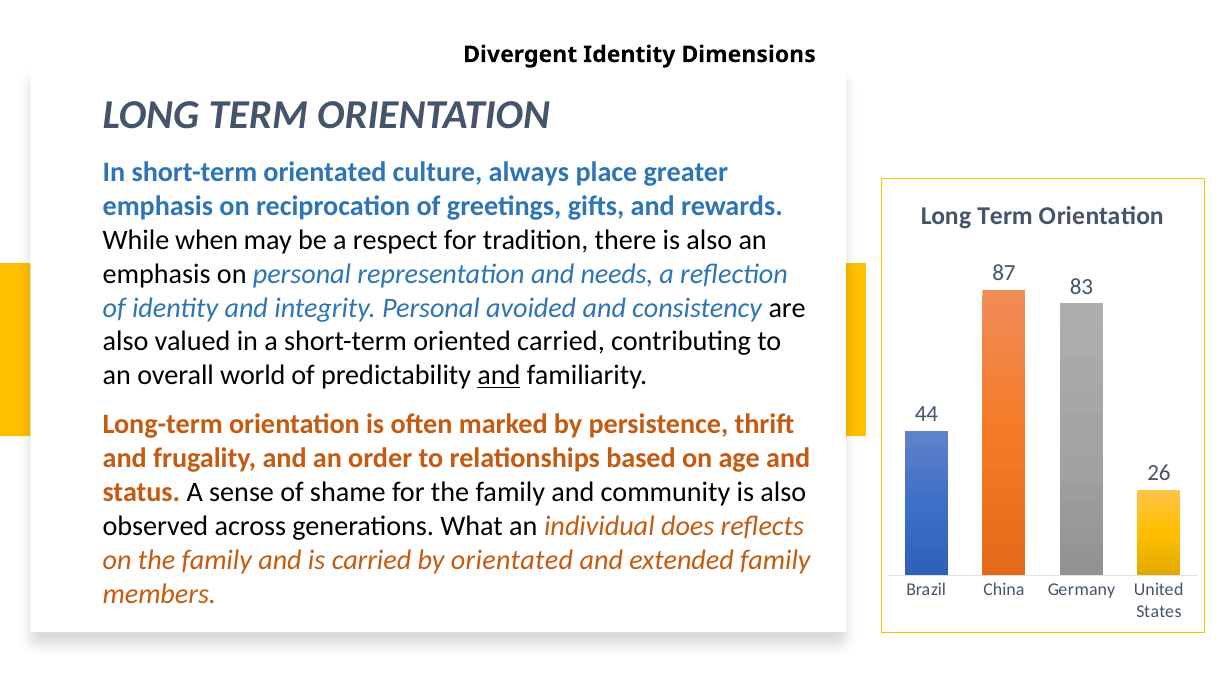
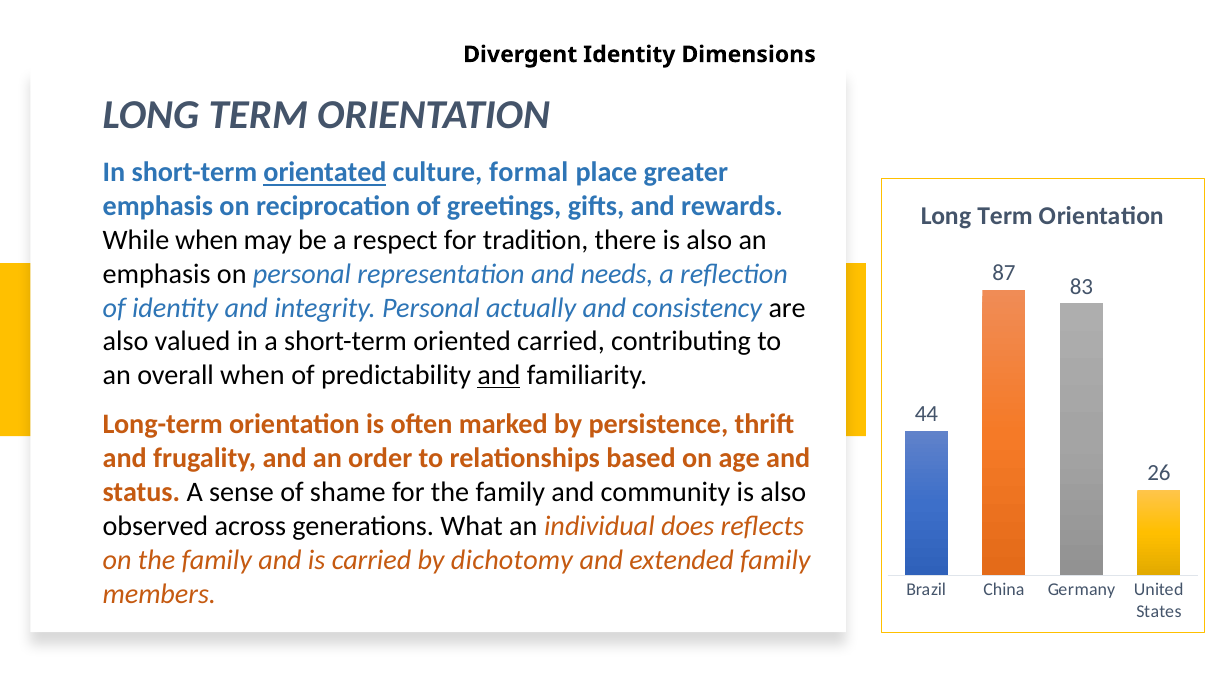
orientated at (325, 173) underline: none -> present
always: always -> formal
avoided: avoided -> actually
overall world: world -> when
by orientated: orientated -> dichotomy
